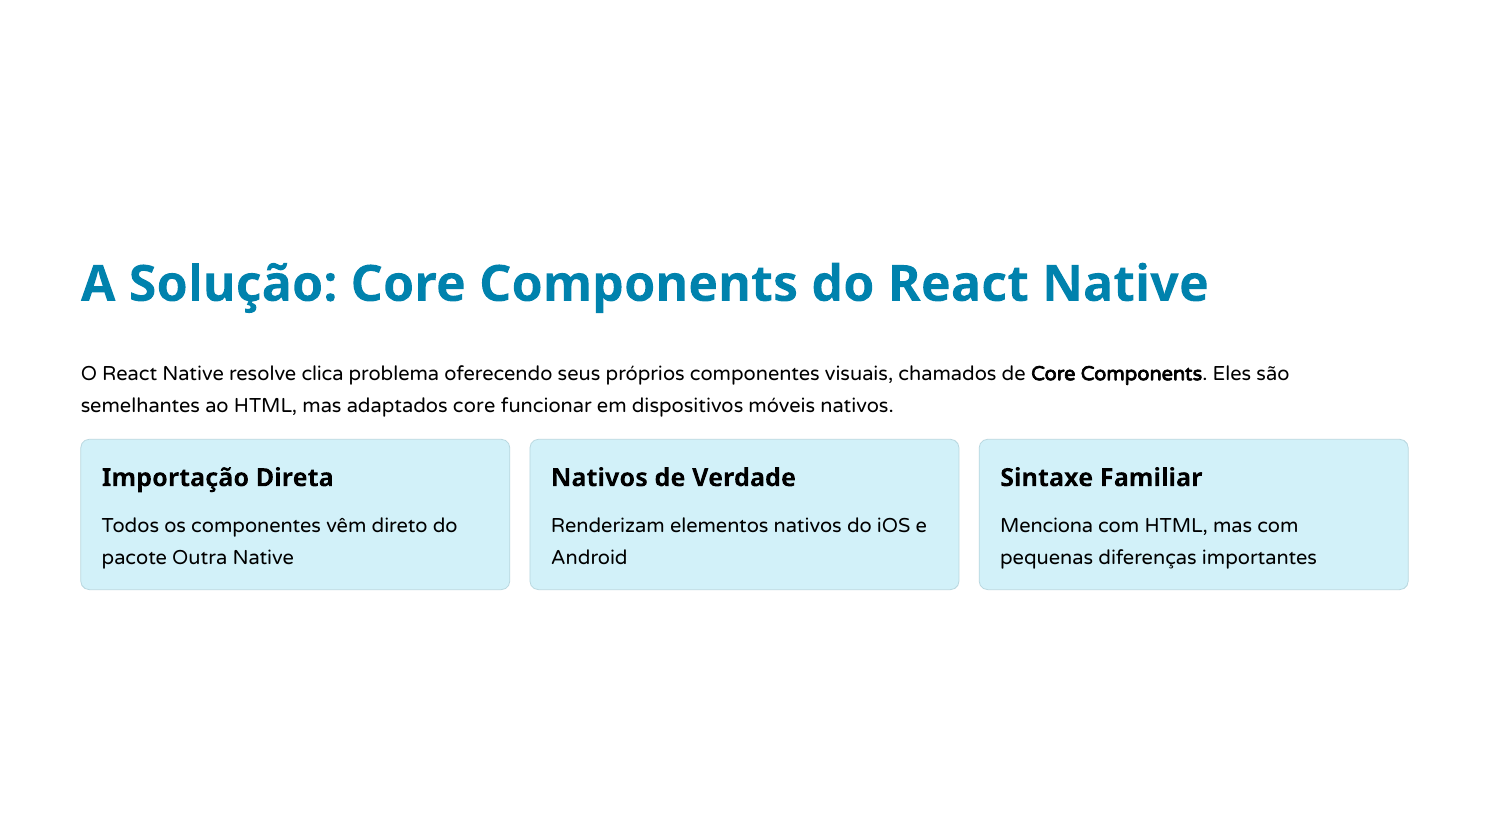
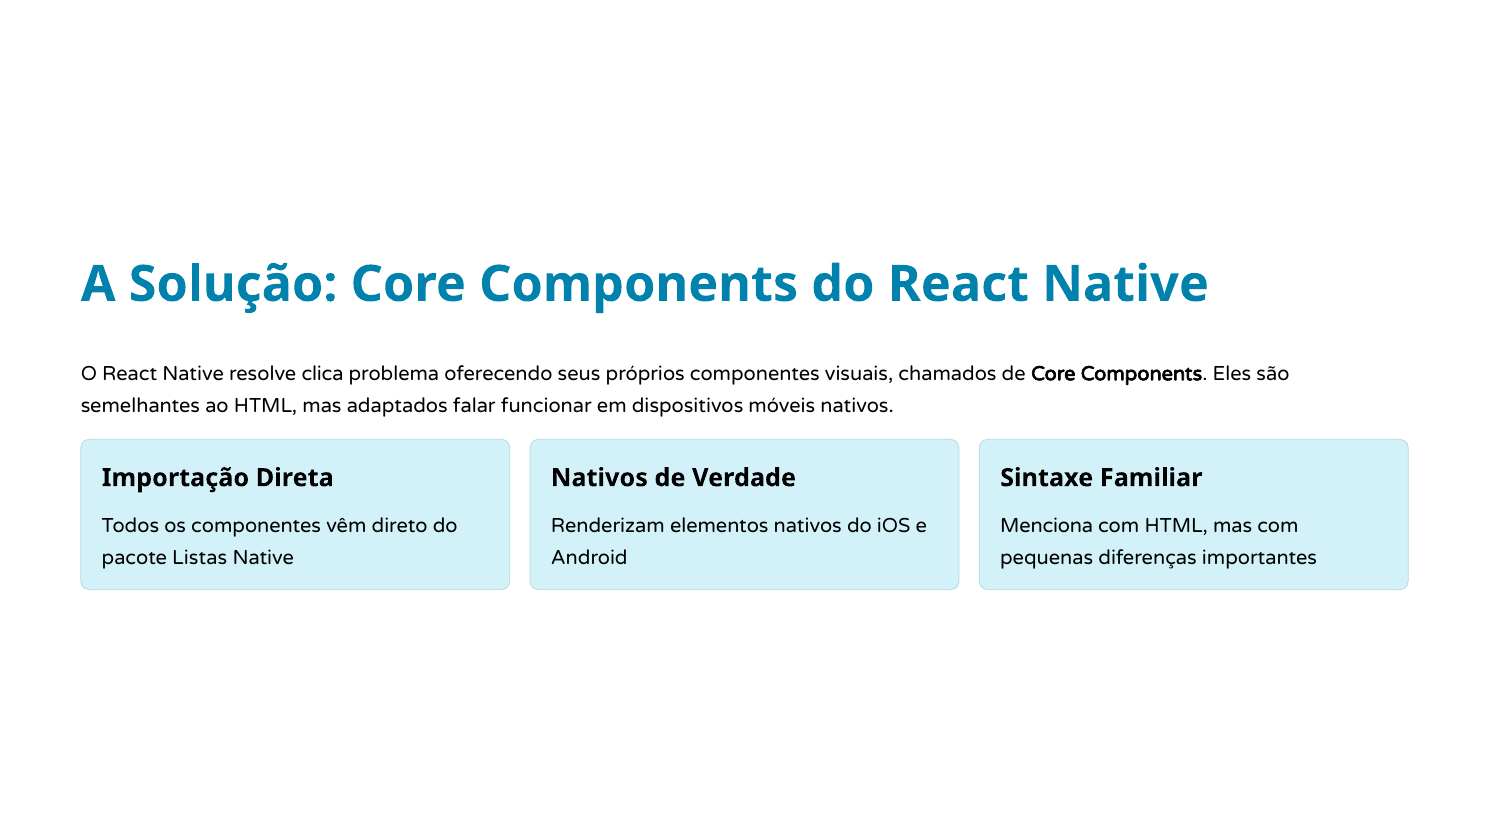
adaptados core: core -> falar
Outra: Outra -> Listas
